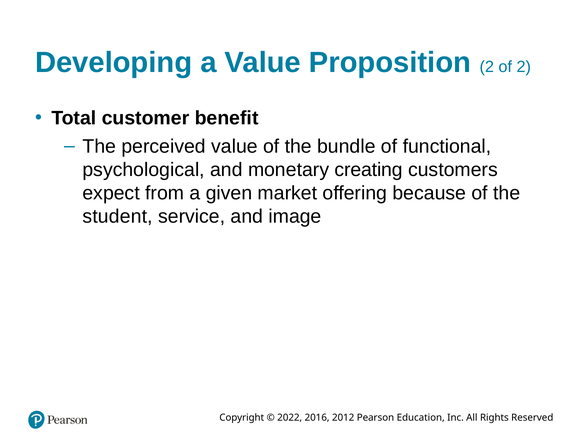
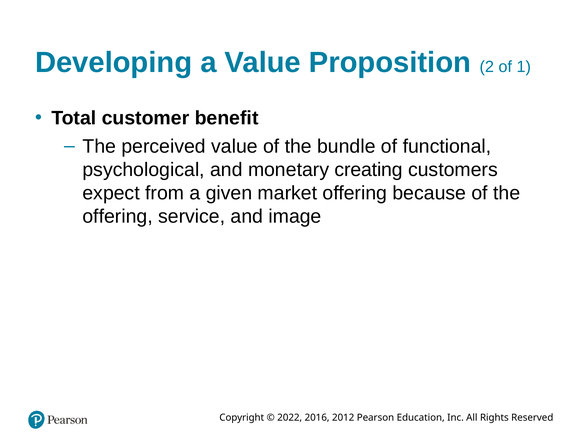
of 2: 2 -> 1
student at (118, 217): student -> offering
